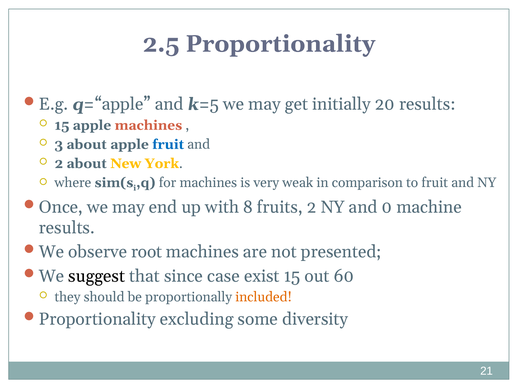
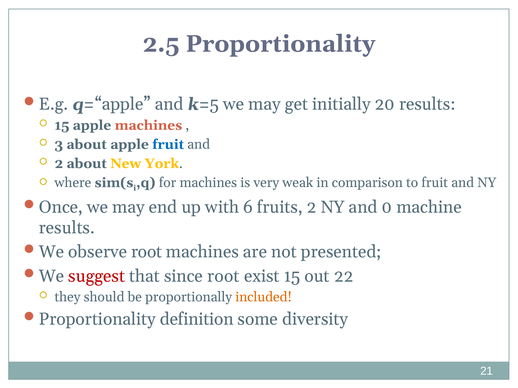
8: 8 -> 6
suggest colour: black -> red
since case: case -> root
60: 60 -> 22
excluding: excluding -> definition
